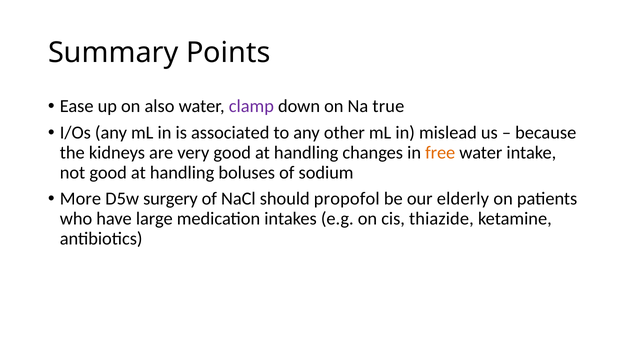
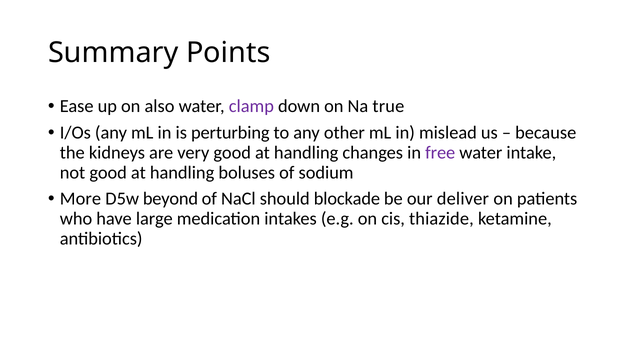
associated: associated -> perturbing
free colour: orange -> purple
surgery: surgery -> beyond
propofol: propofol -> blockade
elderly: elderly -> deliver
